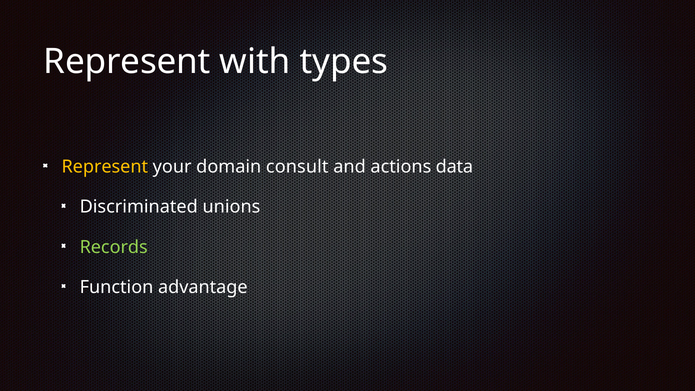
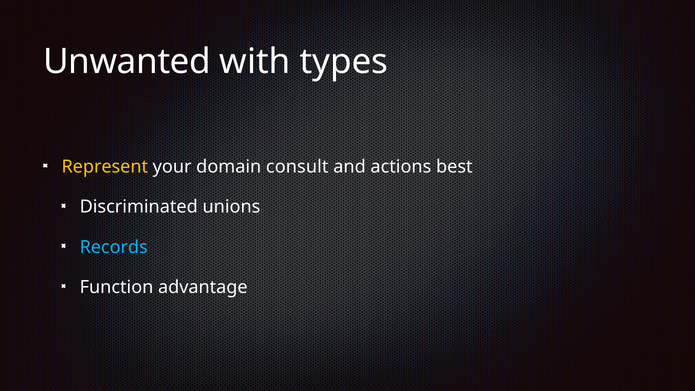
Represent at (127, 61): Represent -> Unwanted
data: data -> best
Records colour: light green -> light blue
